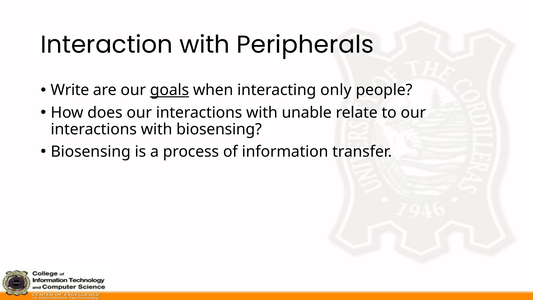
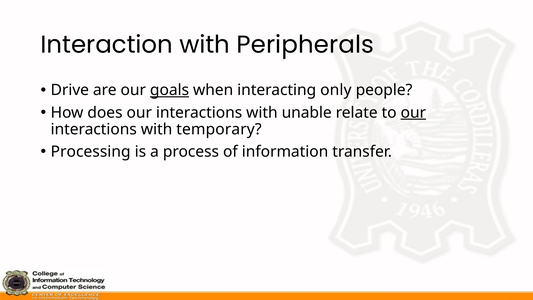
Write: Write -> Drive
our at (413, 112) underline: none -> present
with biosensing: biosensing -> temporary
Biosensing at (91, 152): Biosensing -> Processing
